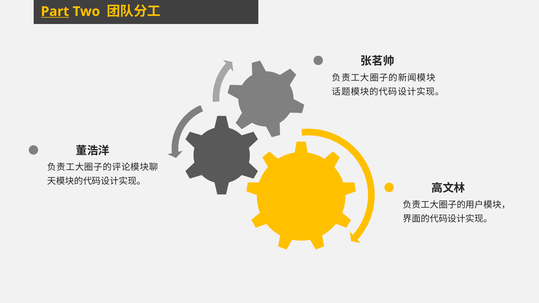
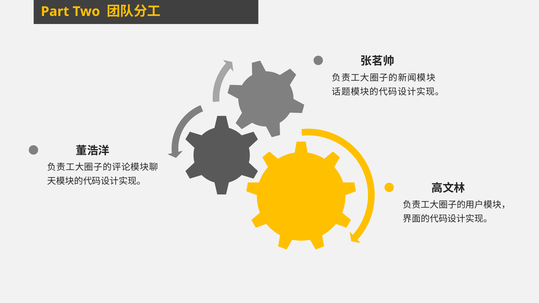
Part underline: present -> none
